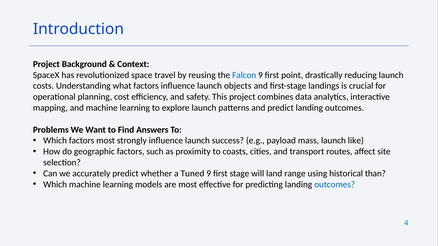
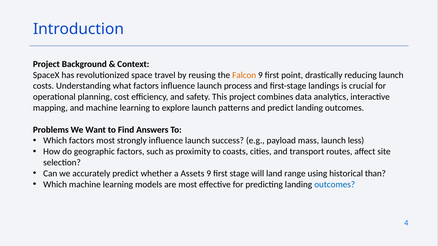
Falcon colour: blue -> orange
objects: objects -> process
like: like -> less
Tuned: Tuned -> Assets
